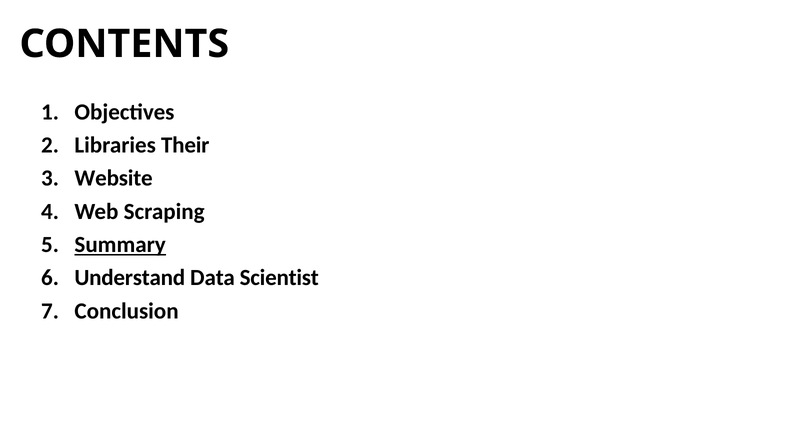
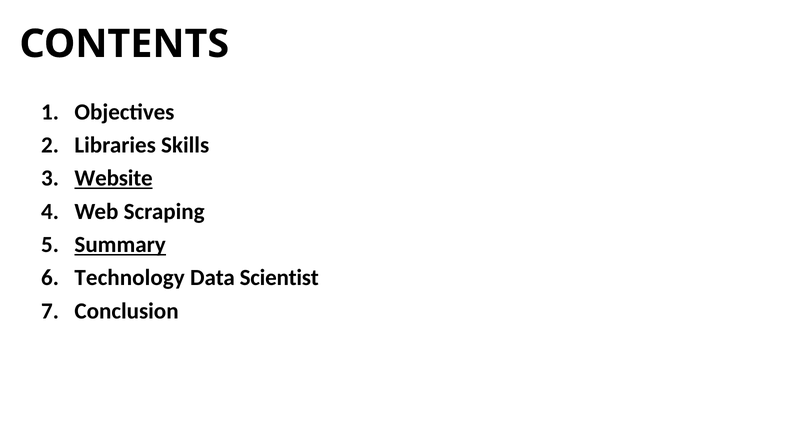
Their: Their -> Skills
Website underline: none -> present
Understand: Understand -> Technology
